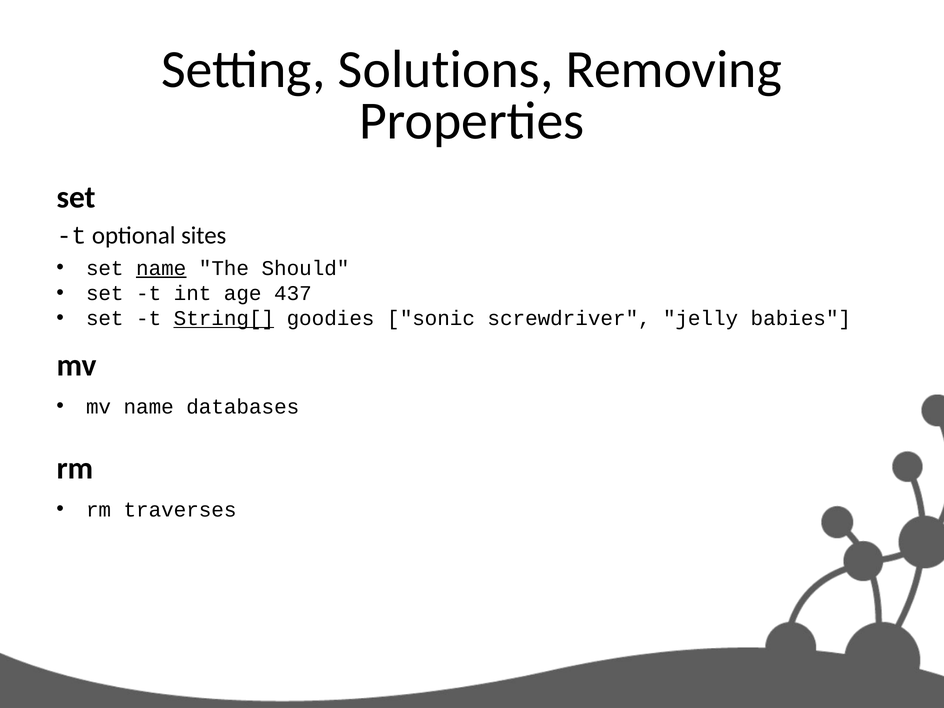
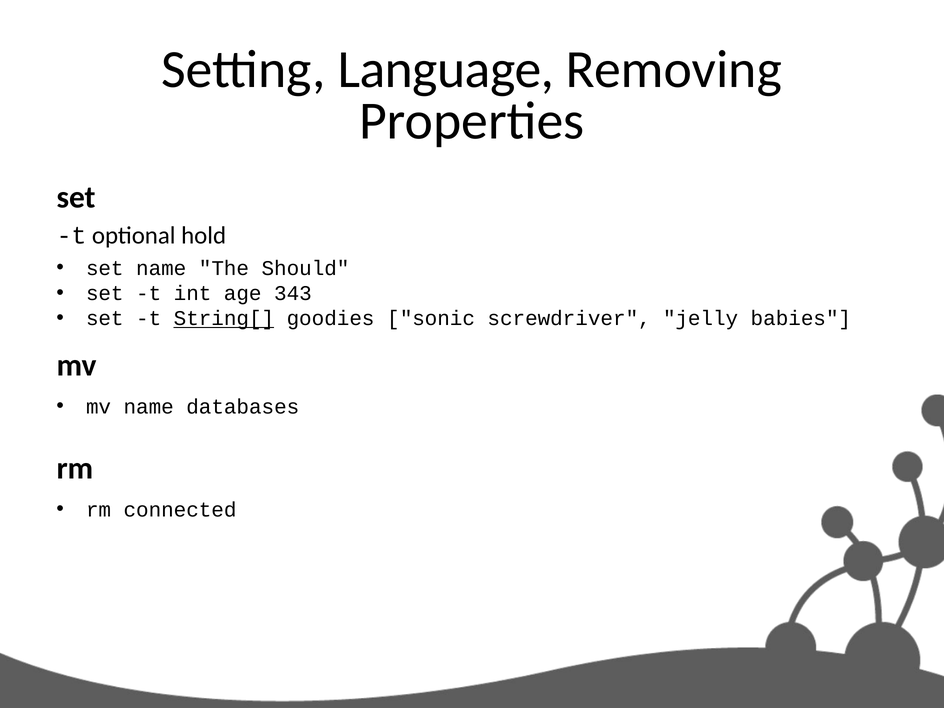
Solutions: Solutions -> Language
sites: sites -> hold
name at (161, 268) underline: present -> none
437: 437 -> 343
traverses: traverses -> connected
